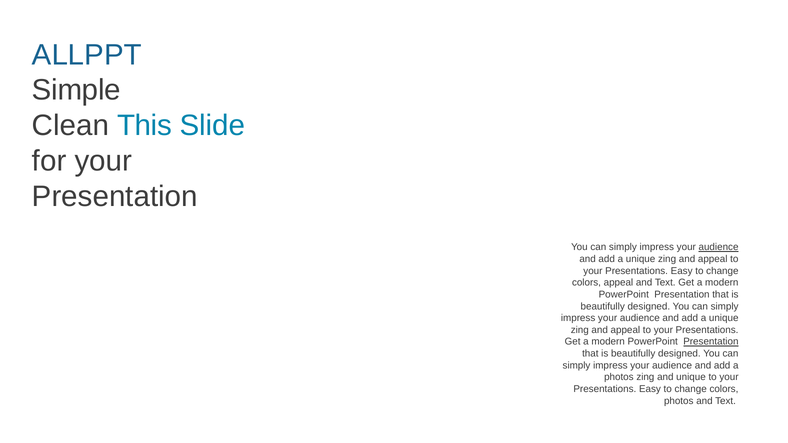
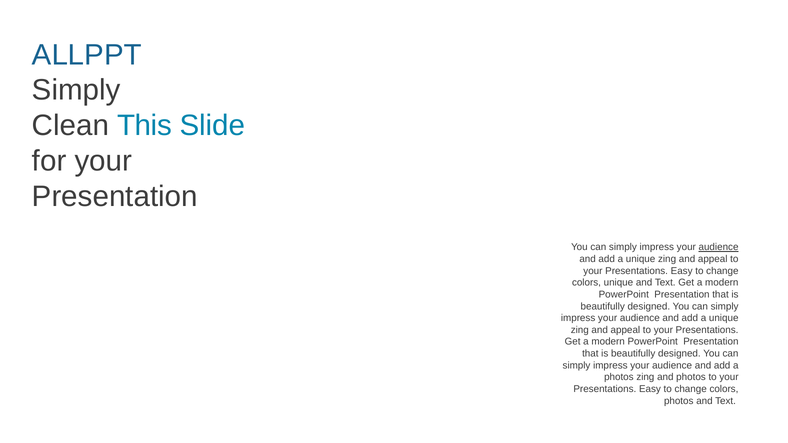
Simple at (76, 90): Simple -> Simply
colors appeal: appeal -> unique
Presentation at (711, 342) underline: present -> none
and unique: unique -> photos
